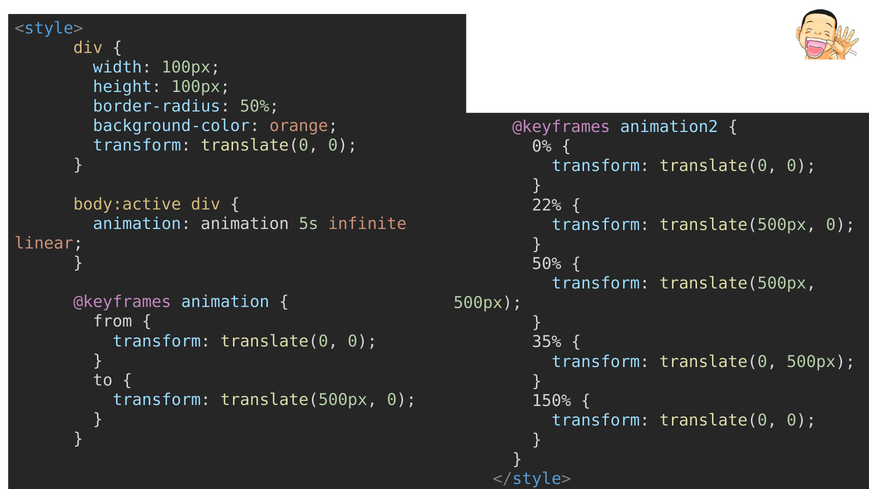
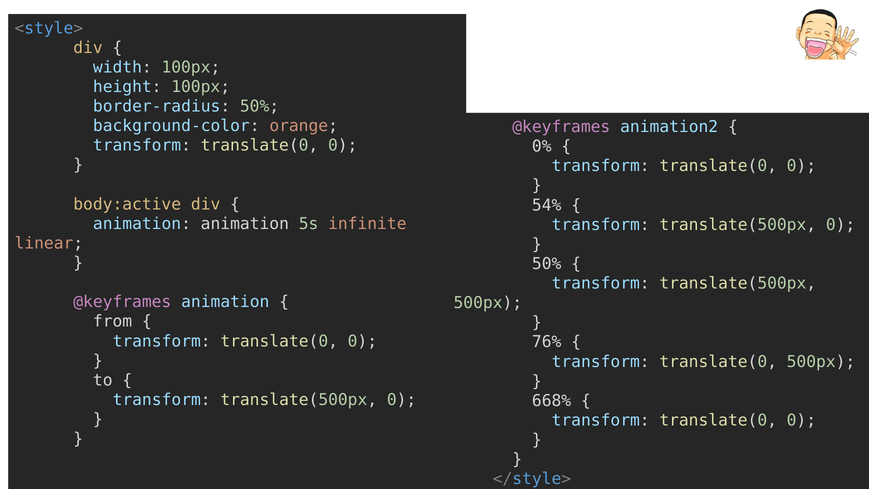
22%: 22% -> 54%
35%: 35% -> 76%
150%: 150% -> 668%
